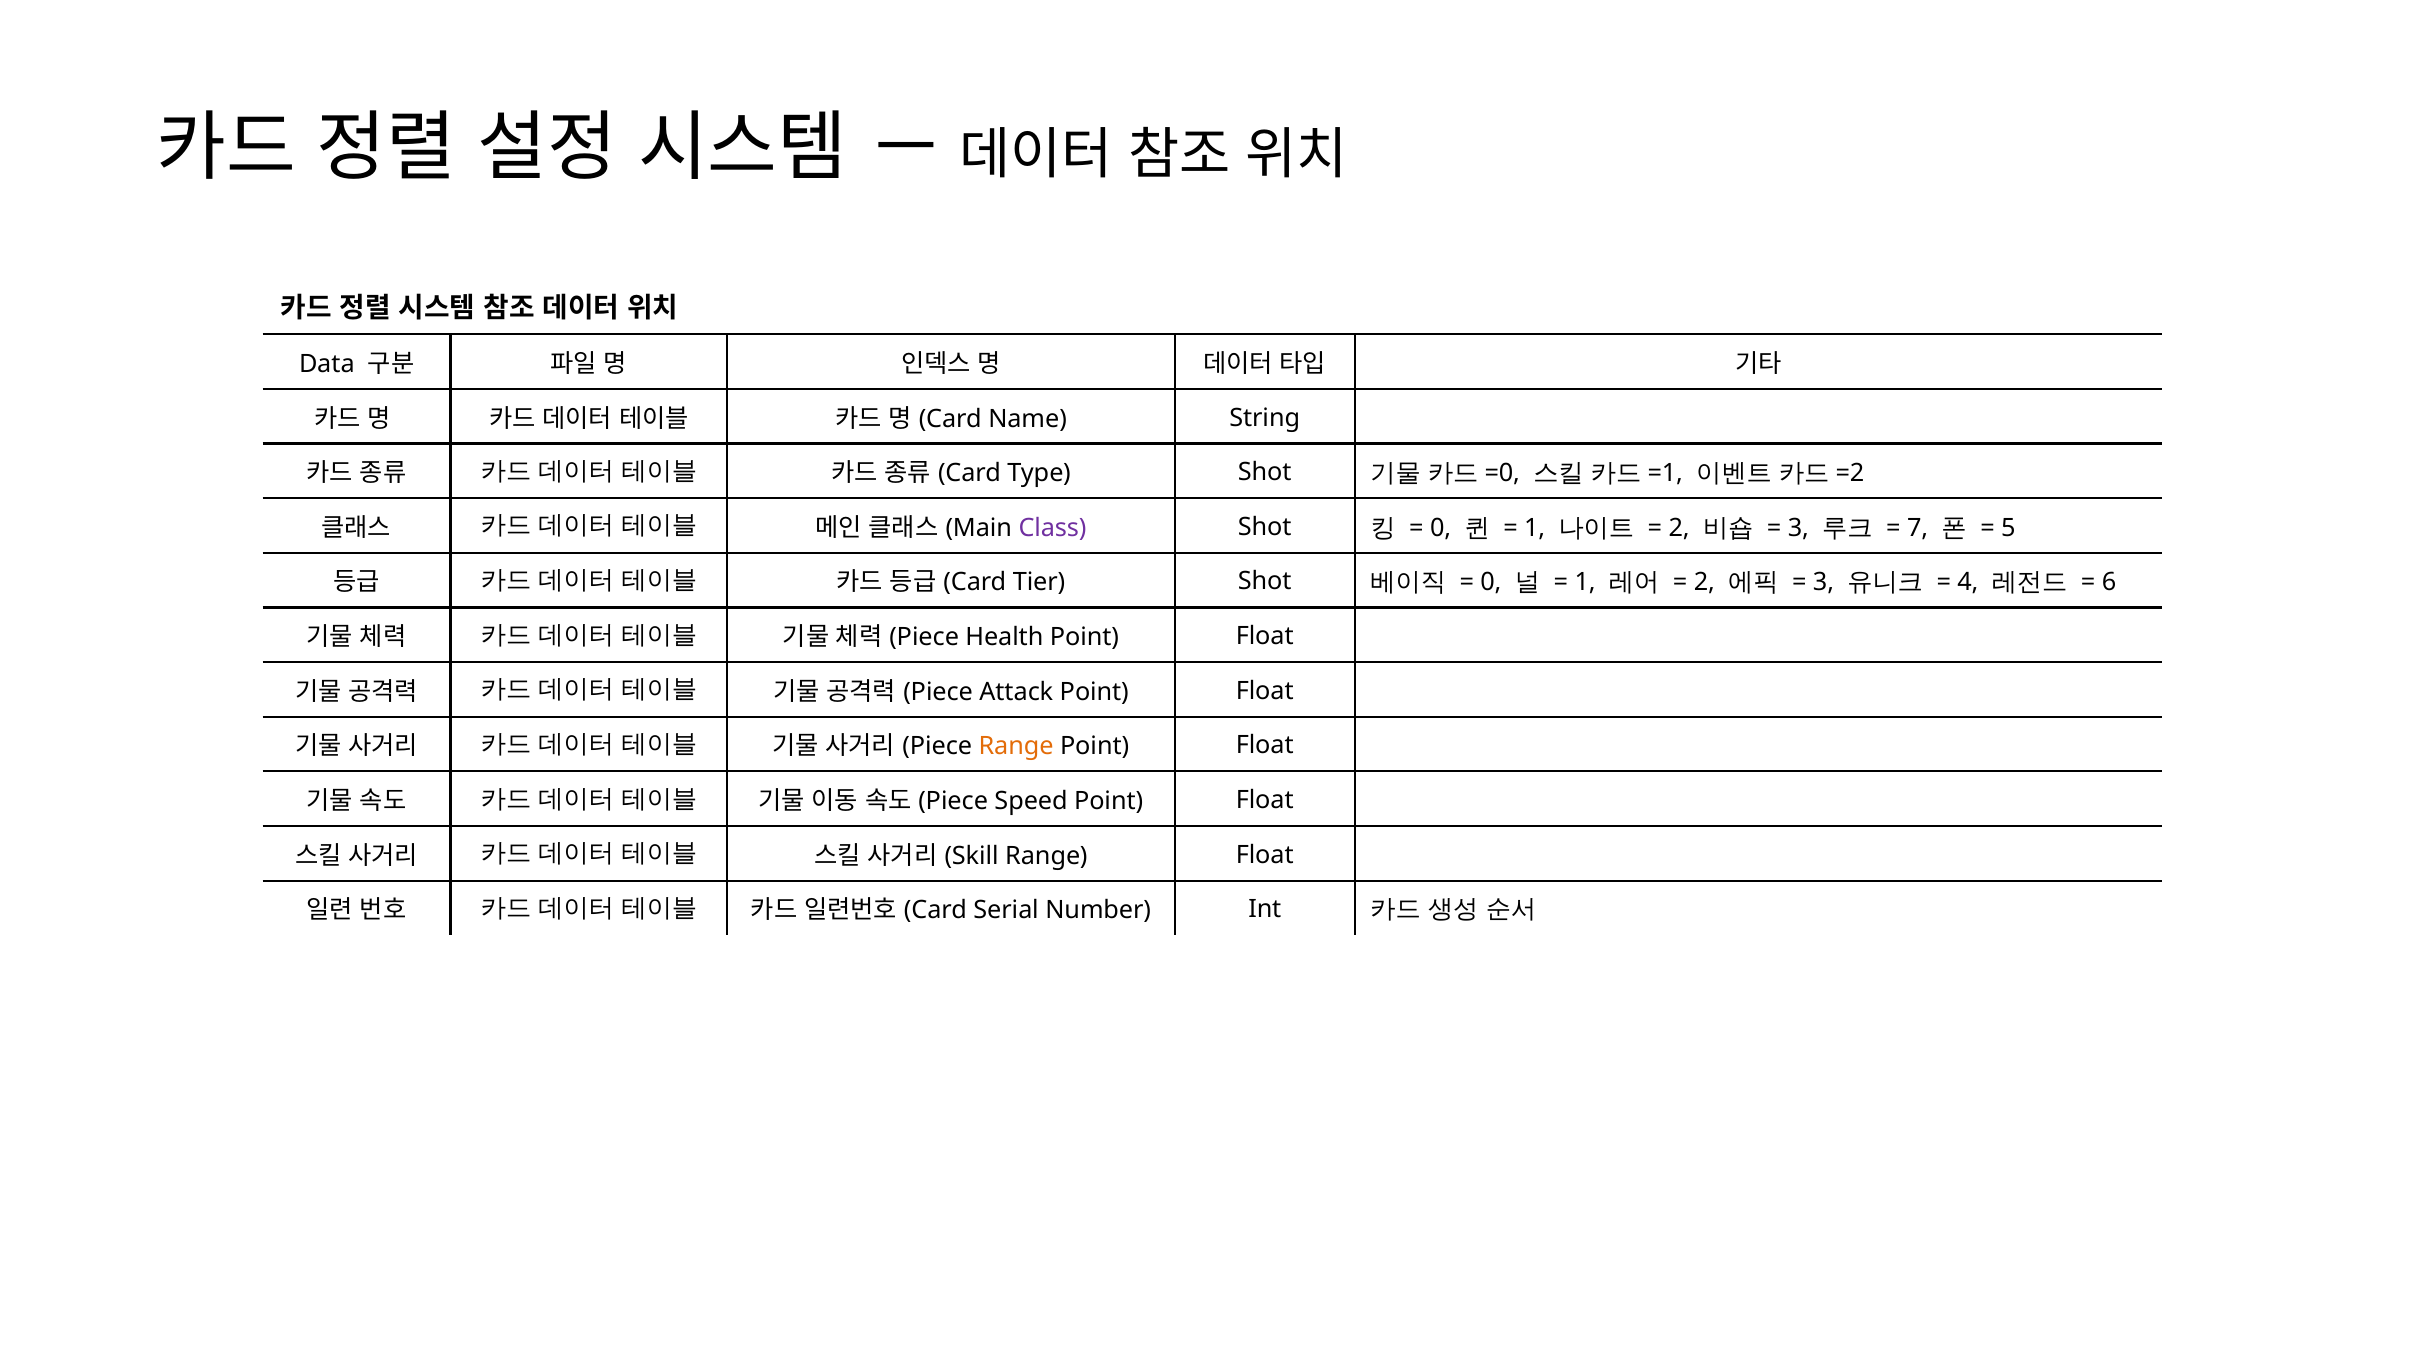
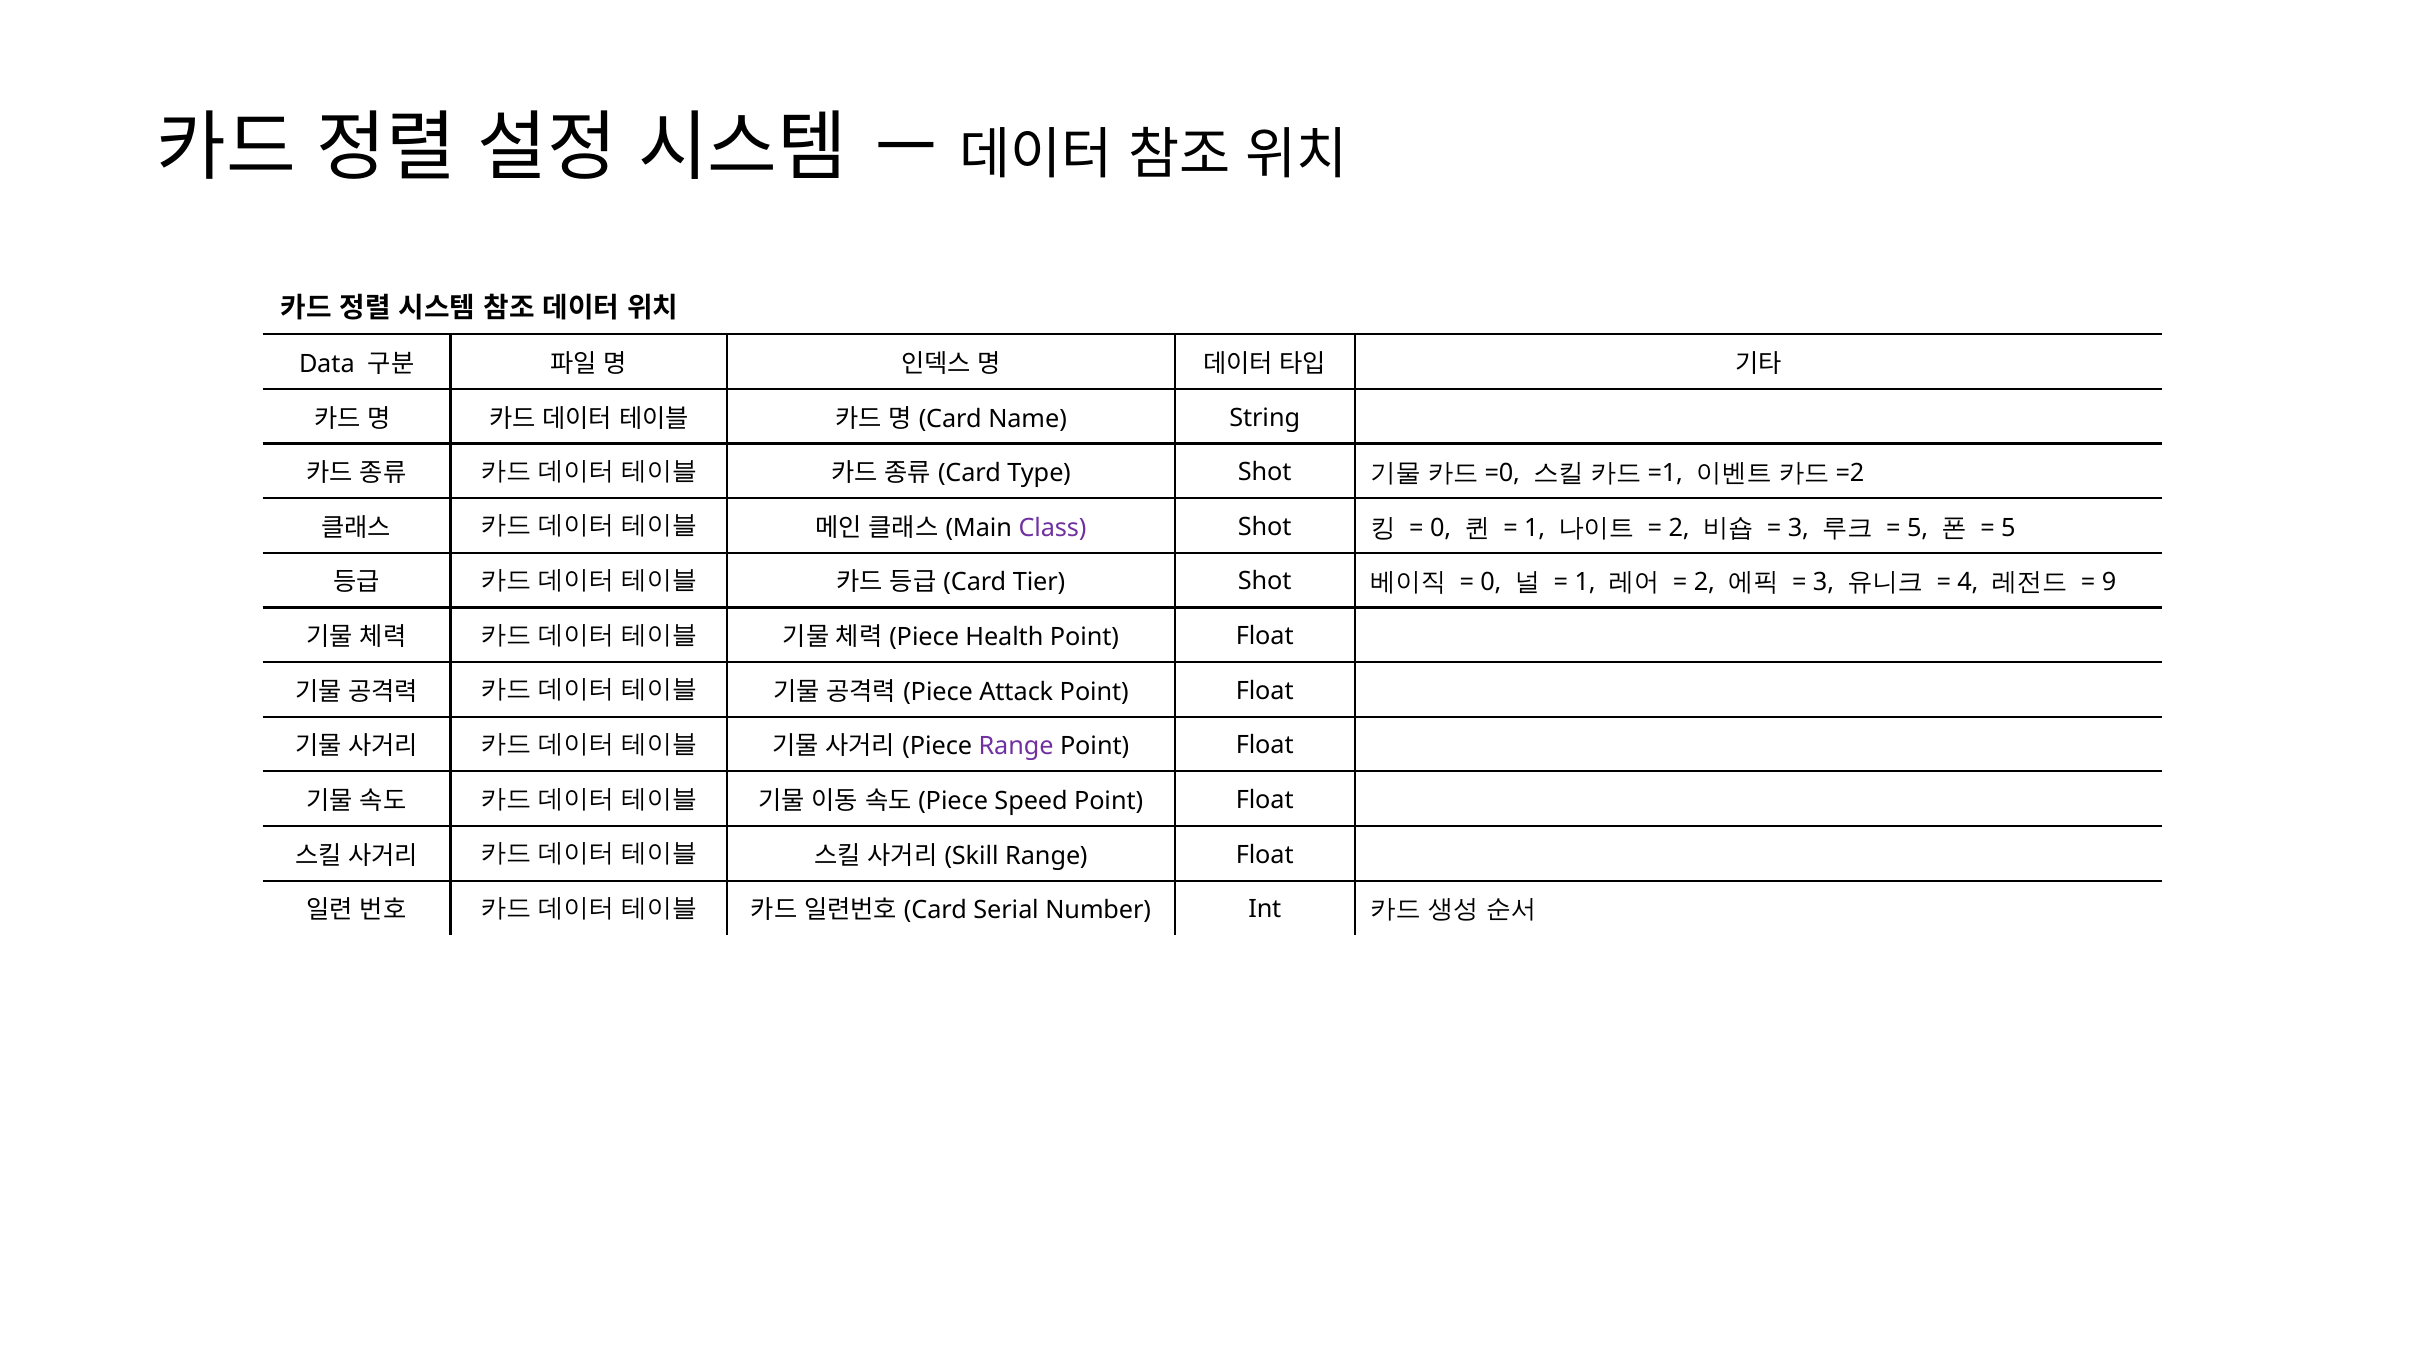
7 at (1918, 528): 7 -> 5
6: 6 -> 9
Range at (1016, 747) colour: orange -> purple
